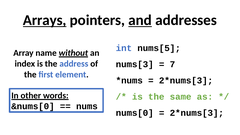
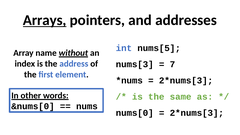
and underline: present -> none
